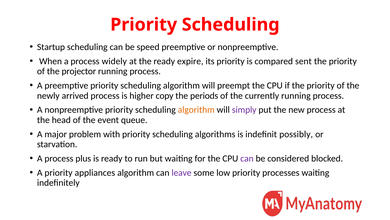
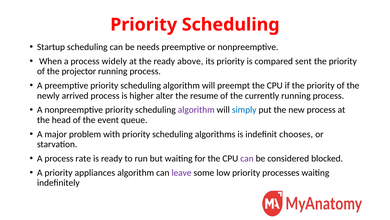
speed: speed -> needs
expire: expire -> above
copy: copy -> alter
periods: periods -> resume
algorithm at (196, 110) colour: orange -> purple
simply colour: purple -> blue
possibly: possibly -> chooses
plus: plus -> rate
